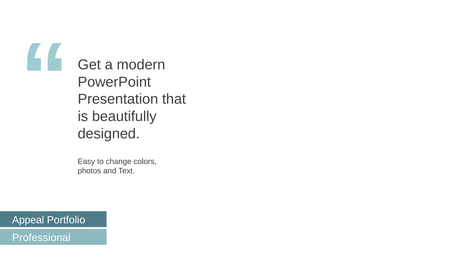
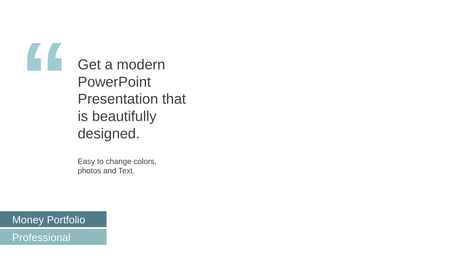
Appeal: Appeal -> Money
